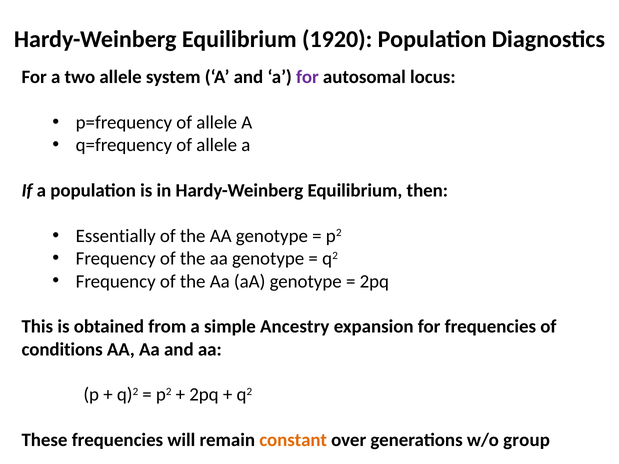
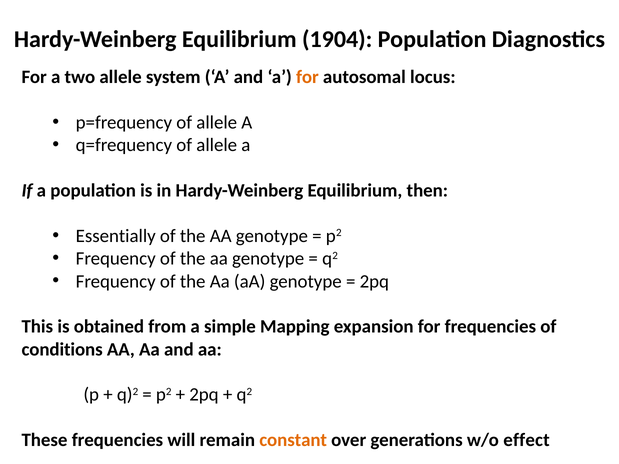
1920: 1920 -> 1904
for at (307, 77) colour: purple -> orange
Ancestry: Ancestry -> Mapping
group: group -> effect
